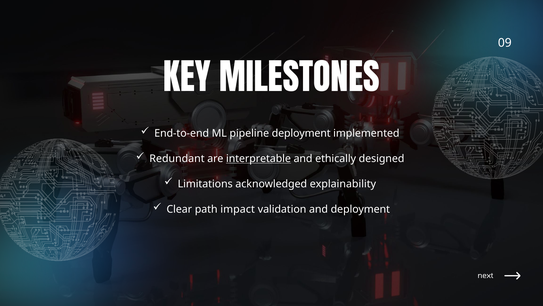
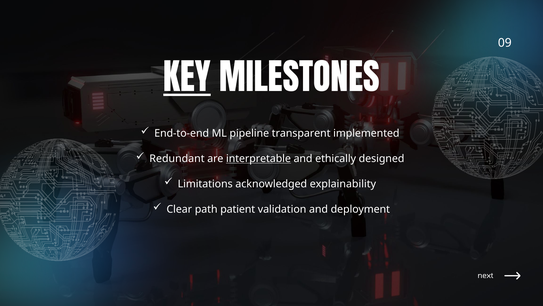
KEY underline: none -> present
pipeline deployment: deployment -> transparent
impact: impact -> patient
